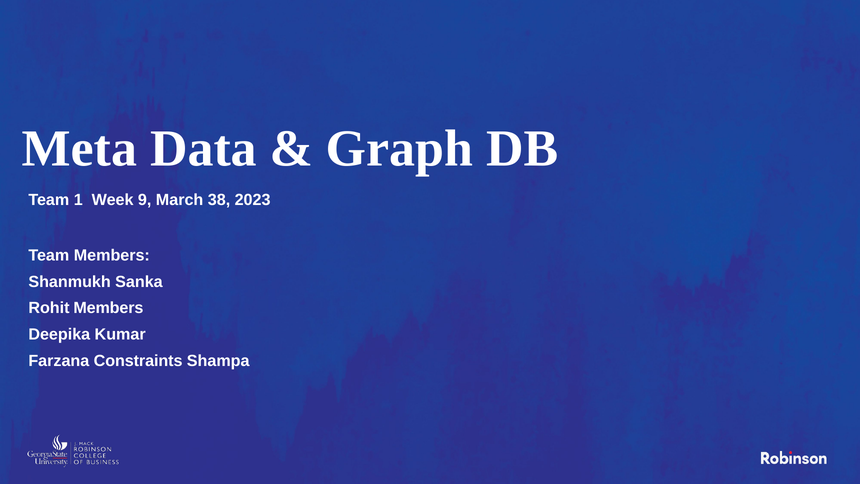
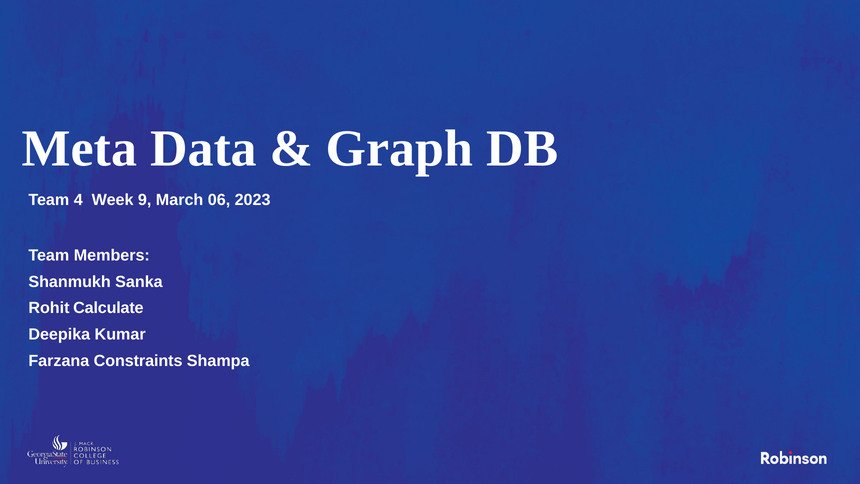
1: 1 -> 4
38: 38 -> 06
Rohit Members: Members -> Calculate
